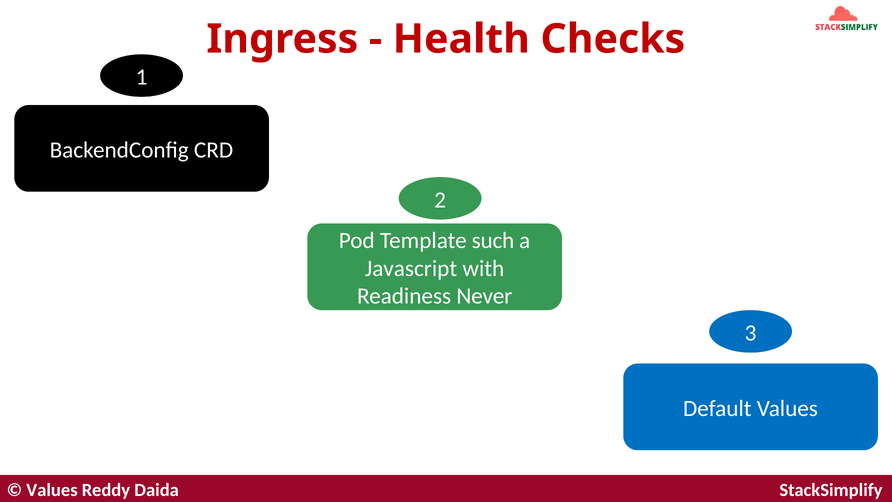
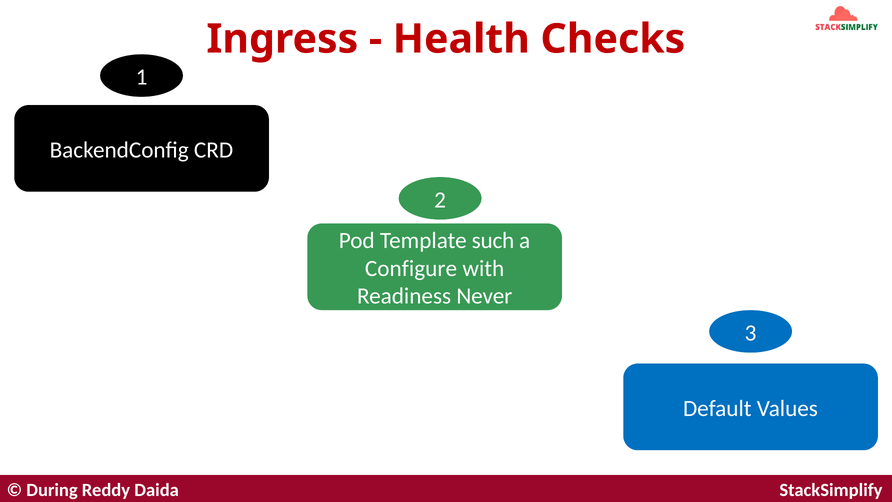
Javascript: Javascript -> Configure
Values at (52, 490): Values -> During
